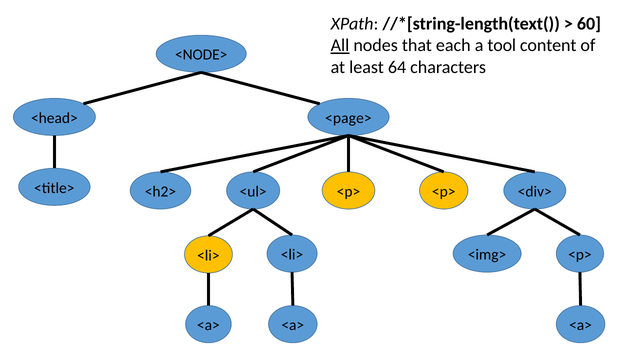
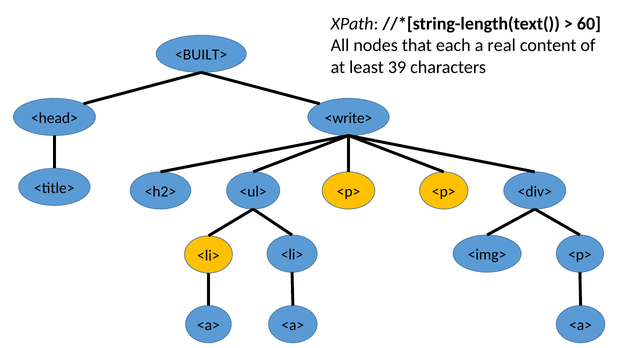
All underline: present -> none
tool: tool -> real
<NODE>: <NODE> -> <BUILT>
64: 64 -> 39
<page>: <page> -> <write>
